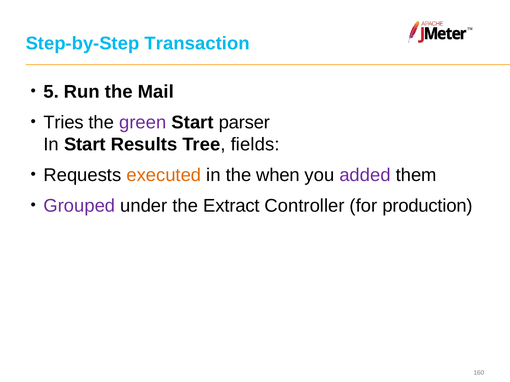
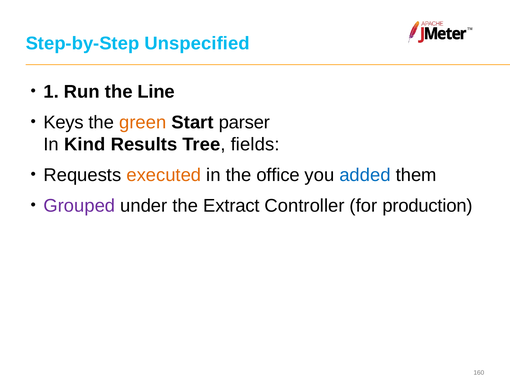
Transaction: Transaction -> Unspecified
5: 5 -> 1
Mail: Mail -> Line
Tries: Tries -> Keys
green colour: purple -> orange
In Start: Start -> Kind
when: when -> office
added colour: purple -> blue
